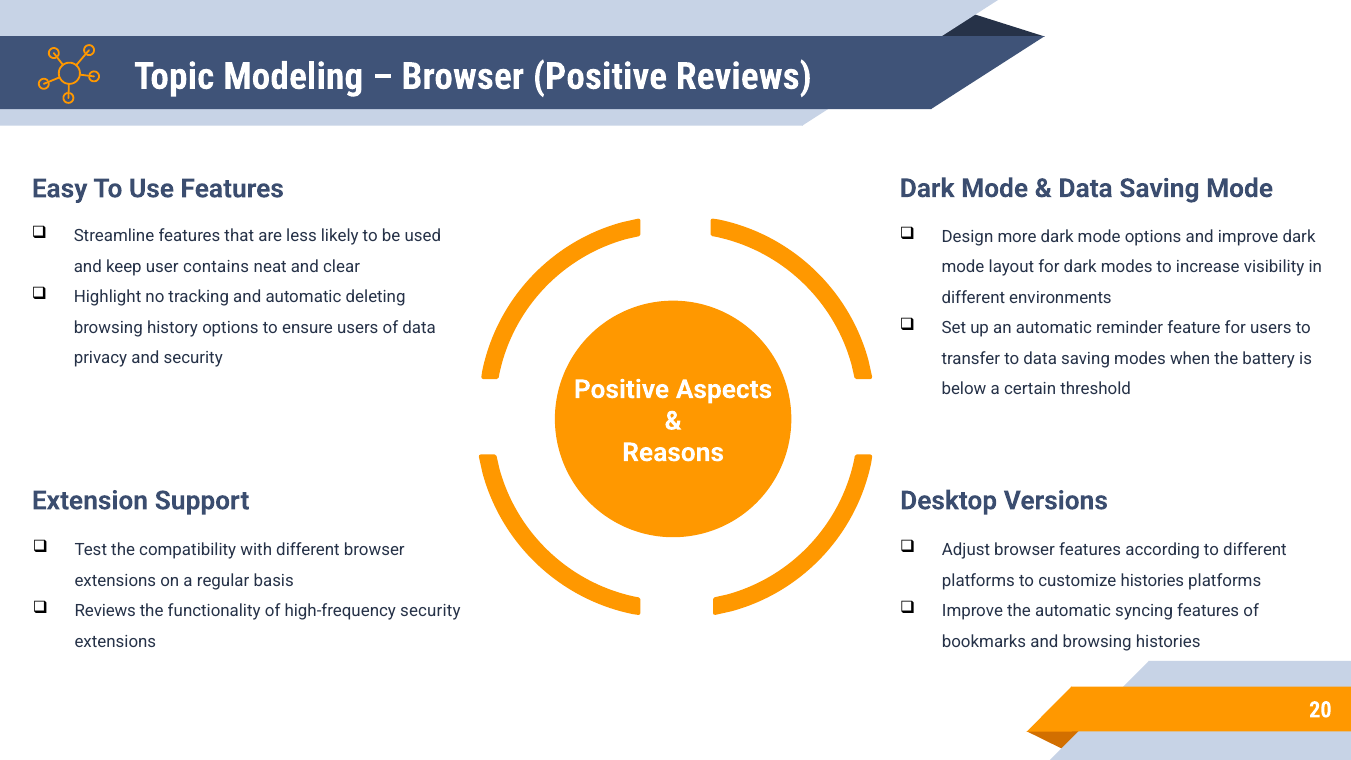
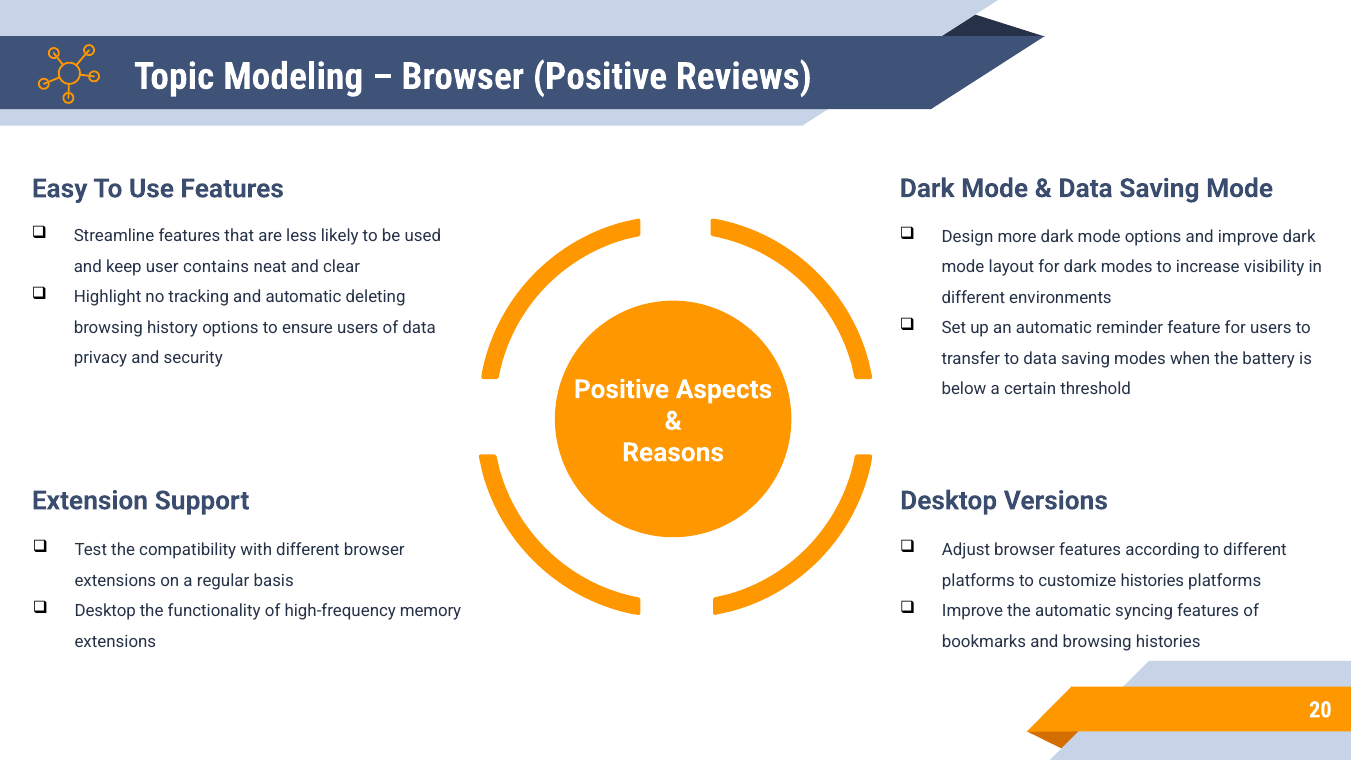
Reviews at (105, 611): Reviews -> Desktop
high-frequency security: security -> memory
